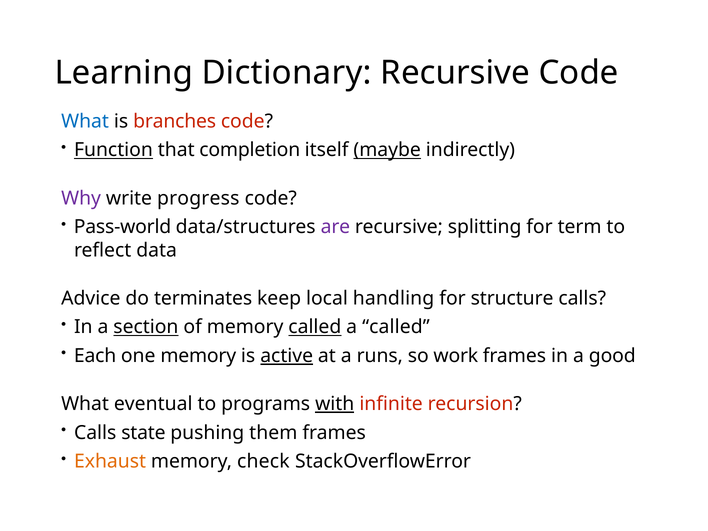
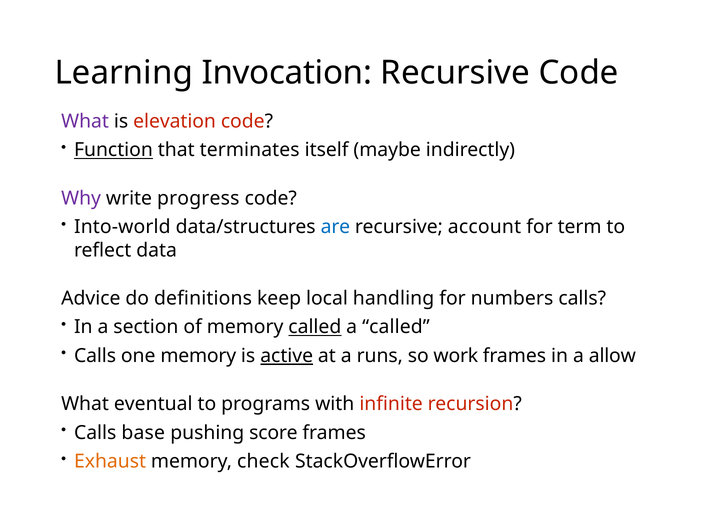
Dictionary: Dictionary -> Invocation
What at (85, 121) colour: blue -> purple
branches: branches -> elevation
completion: completion -> terminates
maybe underline: present -> none
Pass-world: Pass-world -> Into-world
are colour: purple -> blue
splitting: splitting -> account
terminates: terminates -> definitions
structure: structure -> numbers
section underline: present -> none
Each at (95, 356): Each -> Calls
good: good -> allow
with underline: present -> none
state: state -> base
them: them -> score
